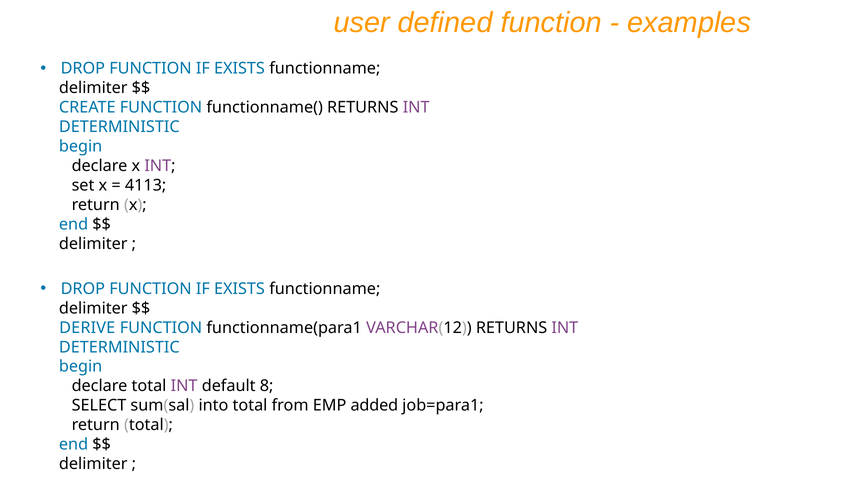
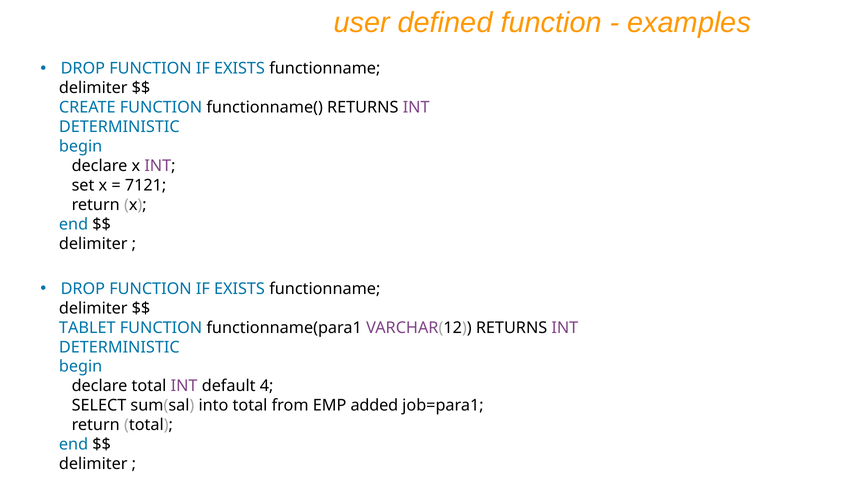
4113: 4113 -> 7121
DERIVE: DERIVE -> TABLET
8: 8 -> 4
